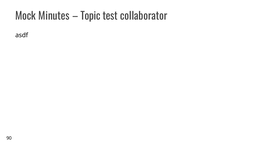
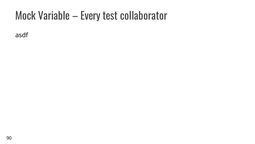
Minutes: Minutes -> Variable
Topic: Topic -> Every
